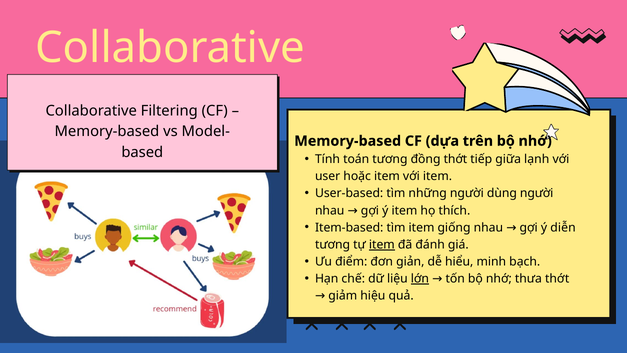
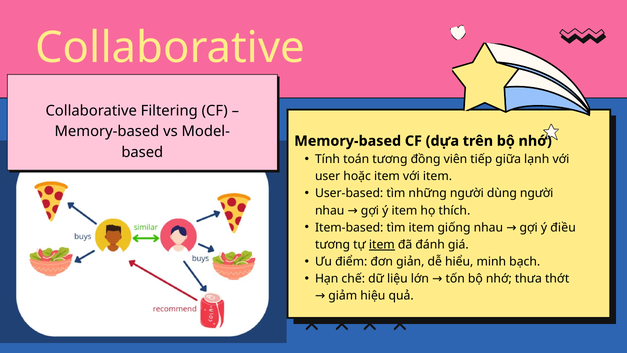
đồng thớt: thớt -> viên
diễn: diễn -> điều
lớn underline: present -> none
